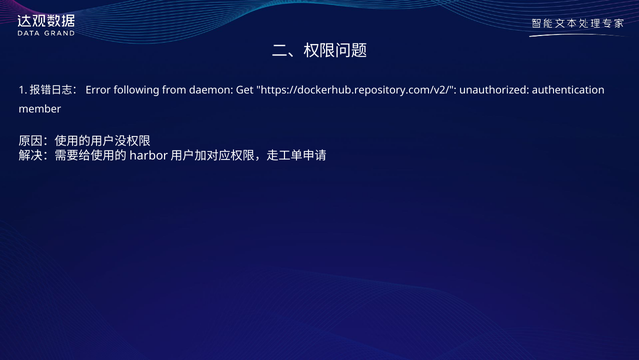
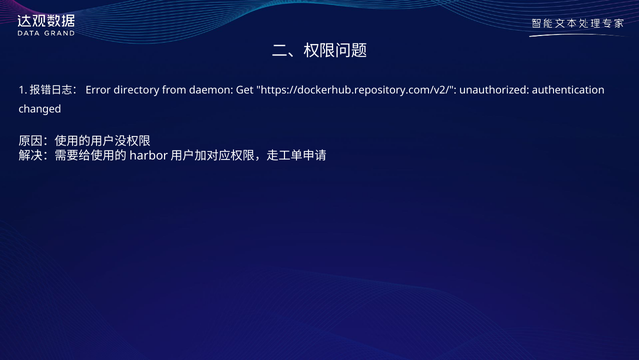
following: following -> directory
member: member -> changed
